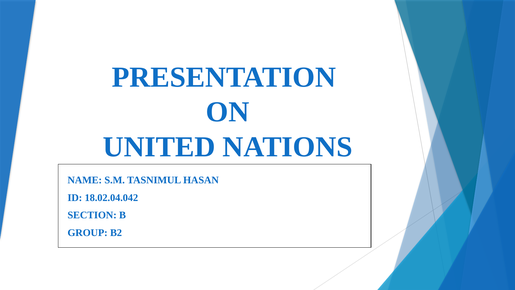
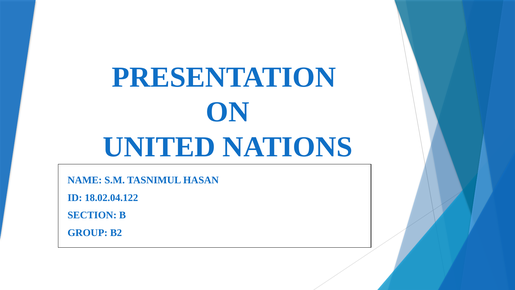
18.02.04.042: 18.02.04.042 -> 18.02.04.122
